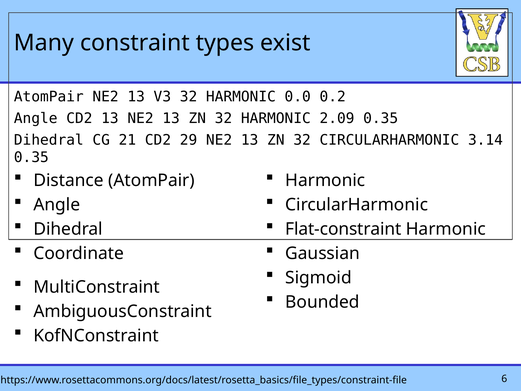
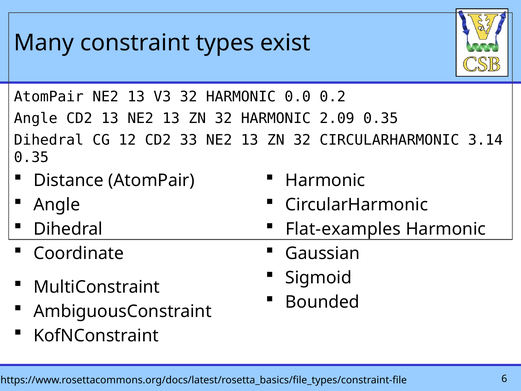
21: 21 -> 12
29: 29 -> 33
Flat-constraint: Flat-constraint -> Flat-examples
